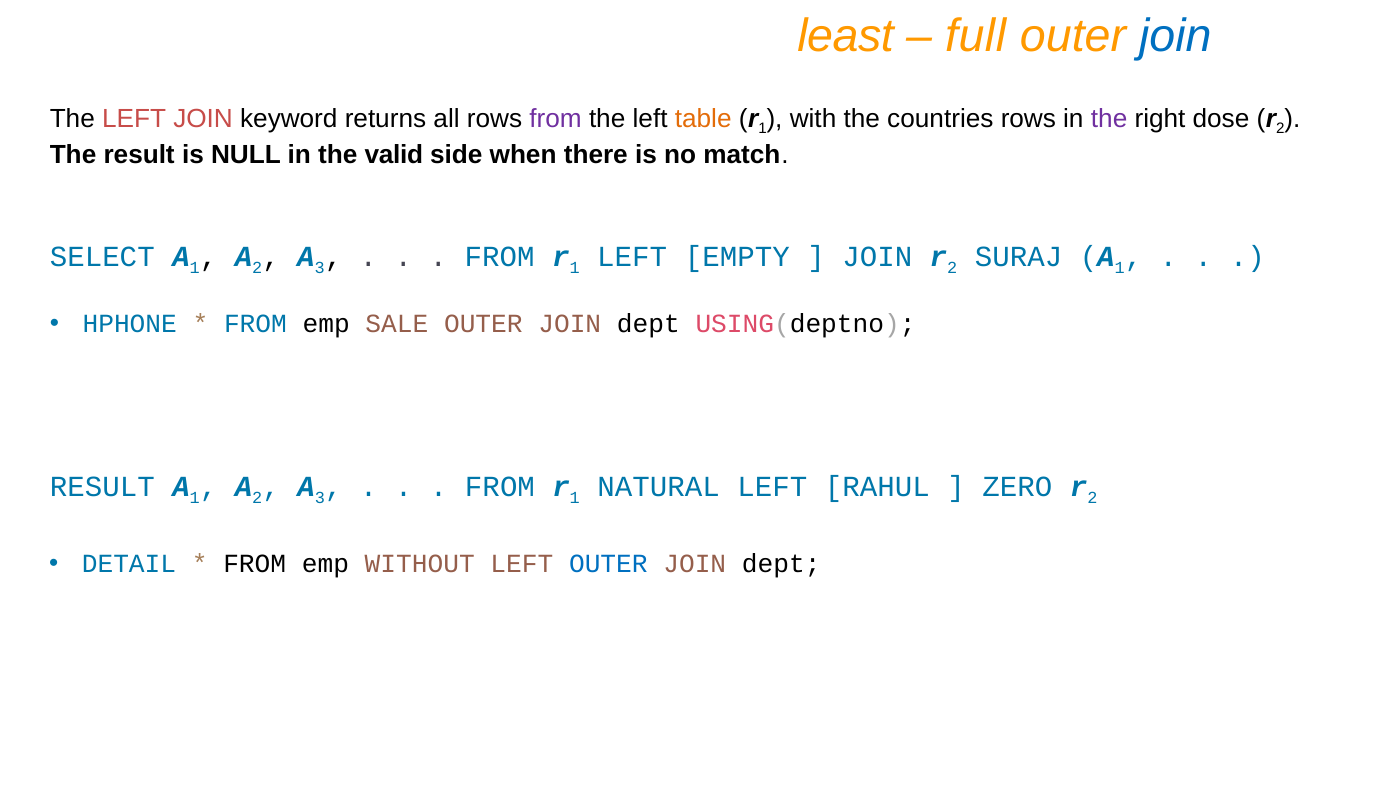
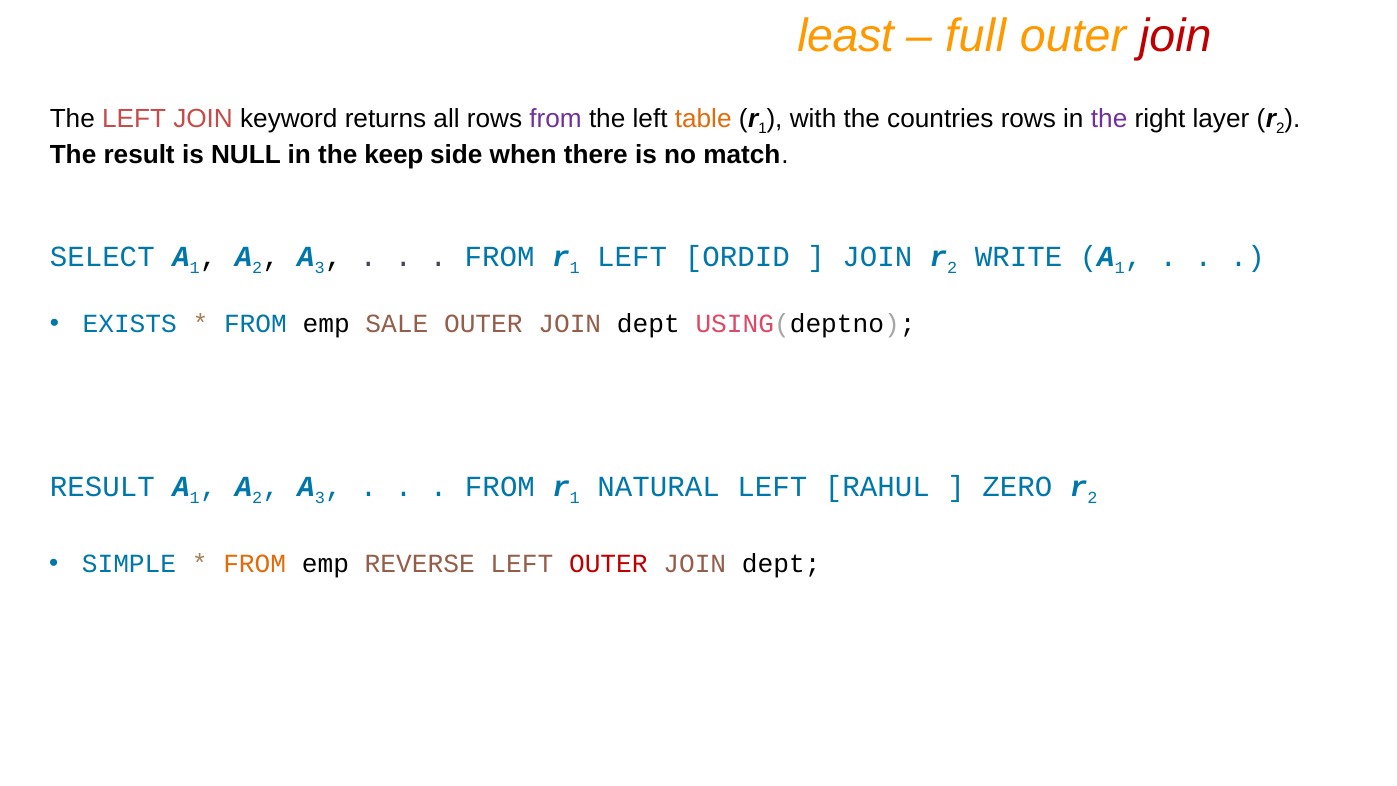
join at (1175, 36) colour: blue -> red
dose: dose -> layer
valid: valid -> keep
EMPTY: EMPTY -> ORDID
SURAJ: SURAJ -> WRITE
HPHONE: HPHONE -> EXISTS
DETAIL: DETAIL -> SIMPLE
FROM at (255, 564) colour: black -> orange
WITHOUT: WITHOUT -> REVERSE
OUTER at (608, 564) colour: blue -> red
